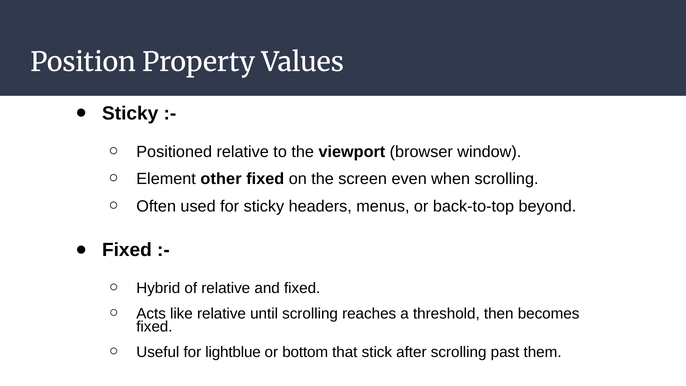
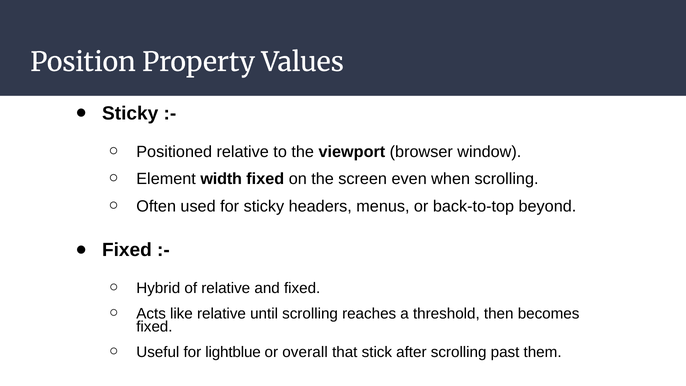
other: other -> width
bottom: bottom -> overall
